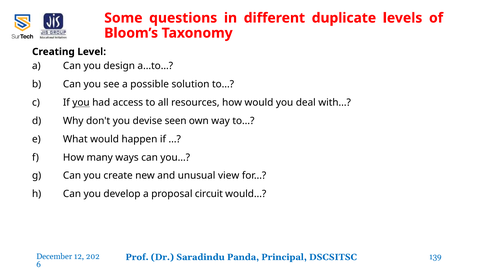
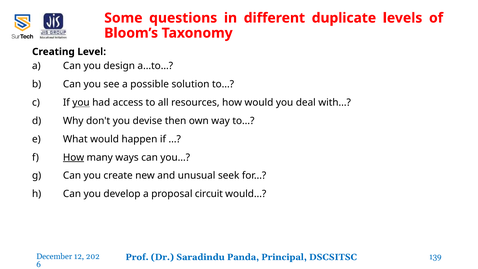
seen: seen -> then
How at (74, 157) underline: none -> present
view: view -> seek
